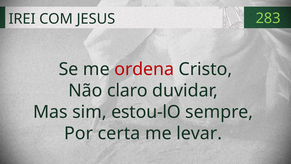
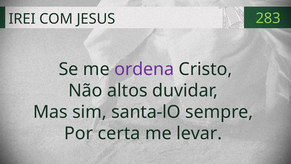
ordena colour: red -> purple
claro: claro -> altos
estou-lO: estou-lO -> santa-lO
